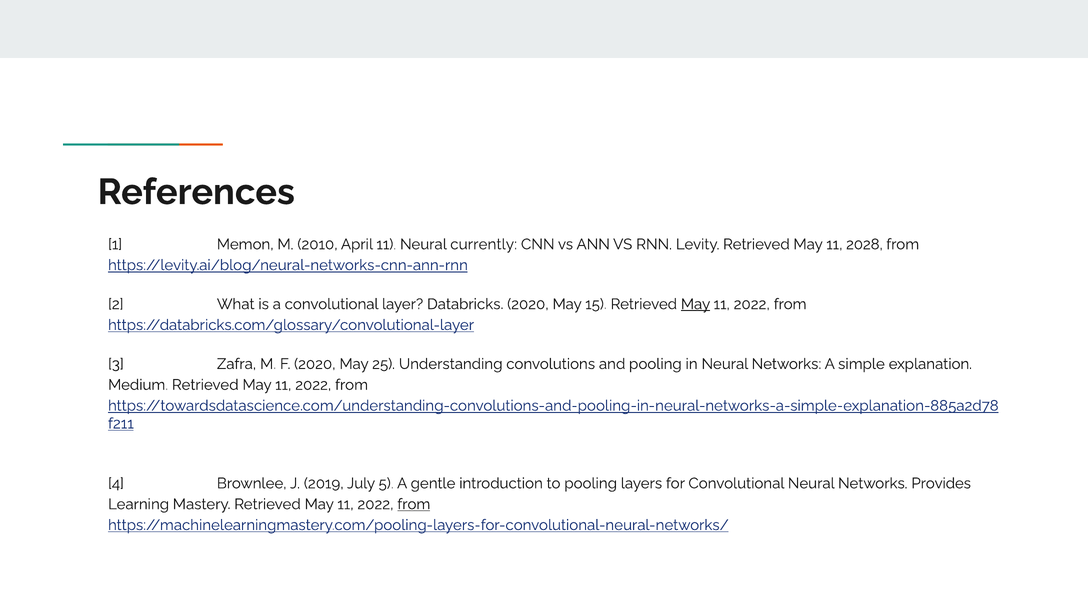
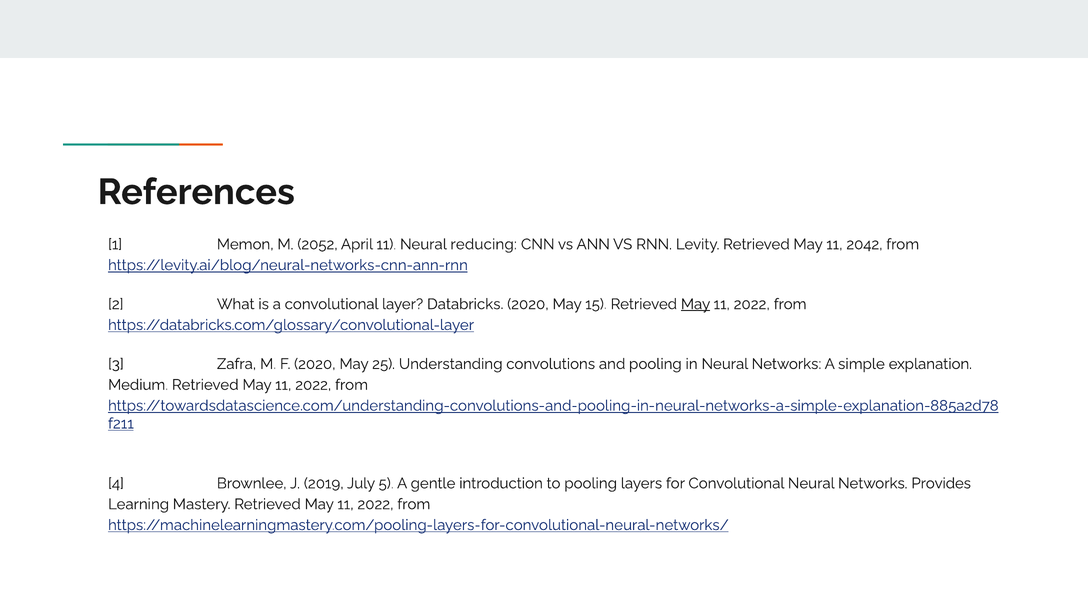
2010: 2010 -> 2052
currently: currently -> reducing
2028: 2028 -> 2042
from at (414, 504) underline: present -> none
